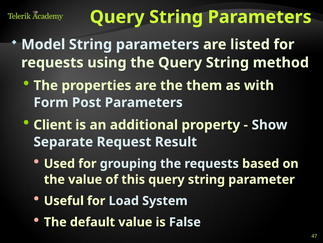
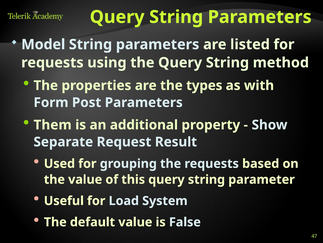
them: them -> types
Client: Client -> Them
